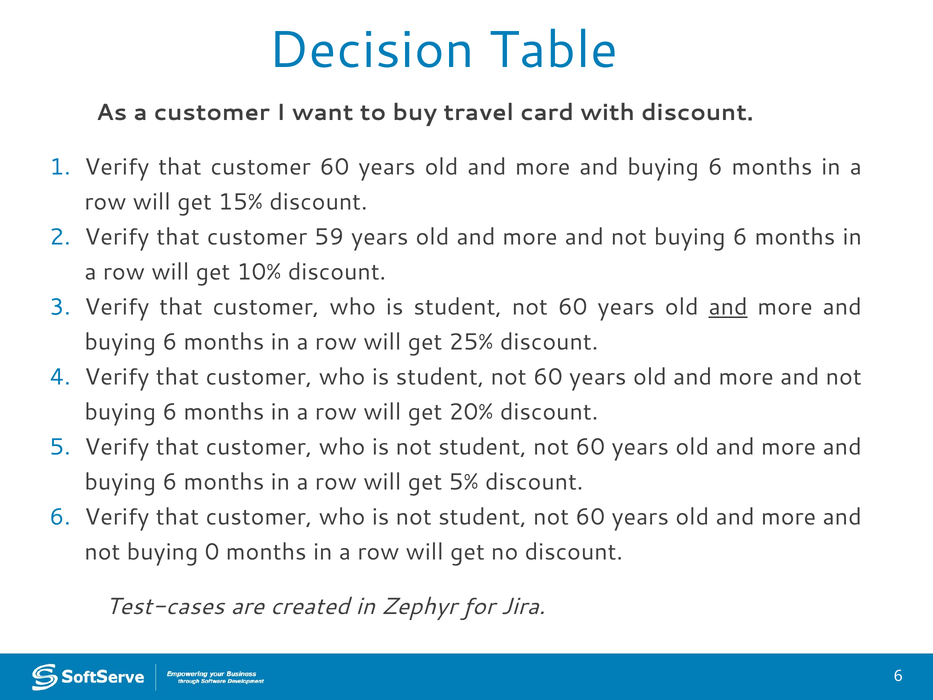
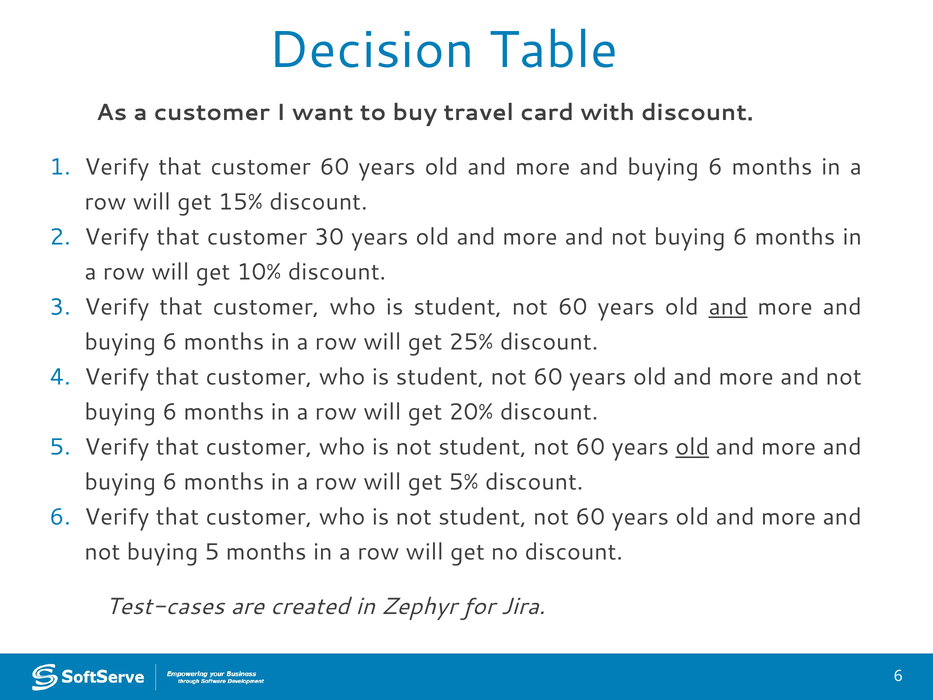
59: 59 -> 30
old at (692, 447) underline: none -> present
buying 0: 0 -> 5
